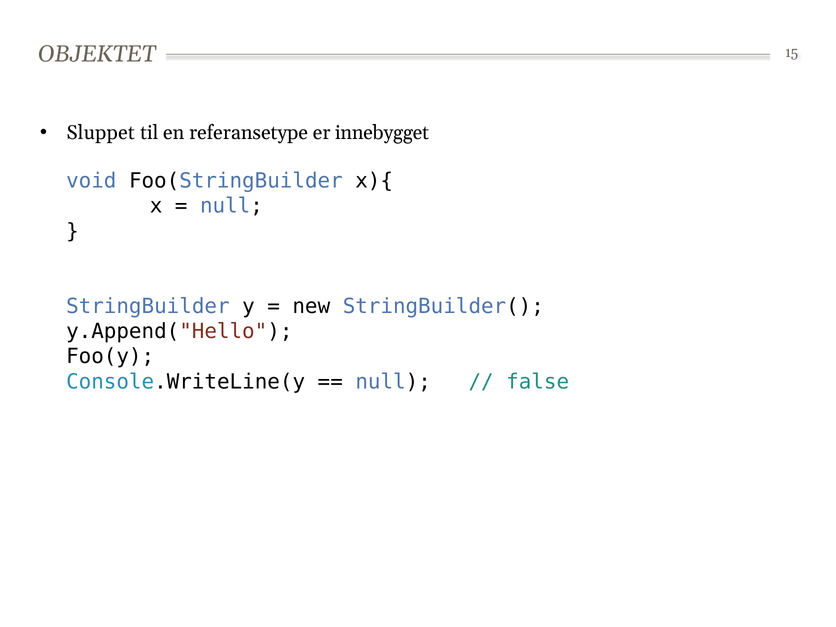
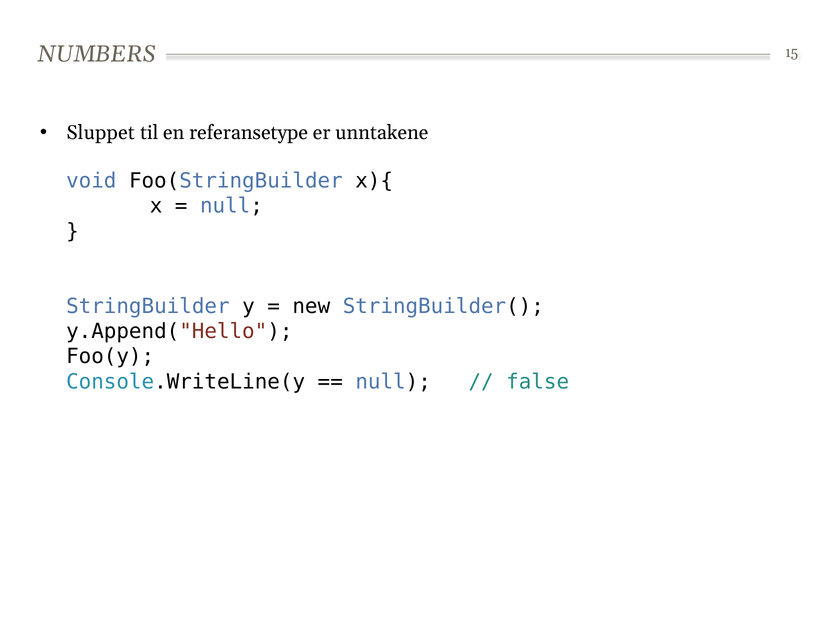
OBJEKTET: OBJEKTET -> NUMBERS
innebygget: innebygget -> unntakene
